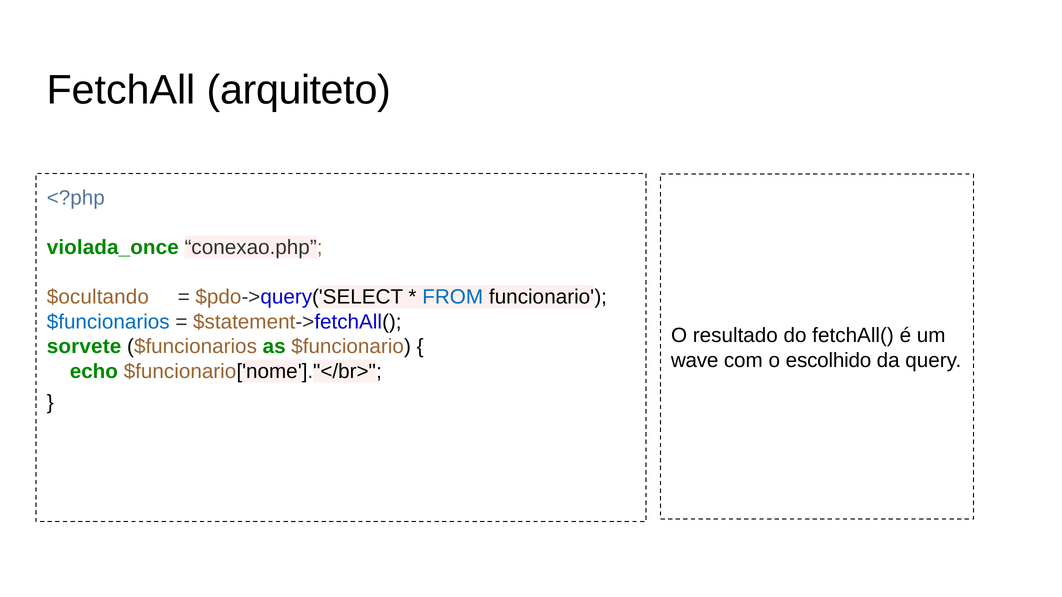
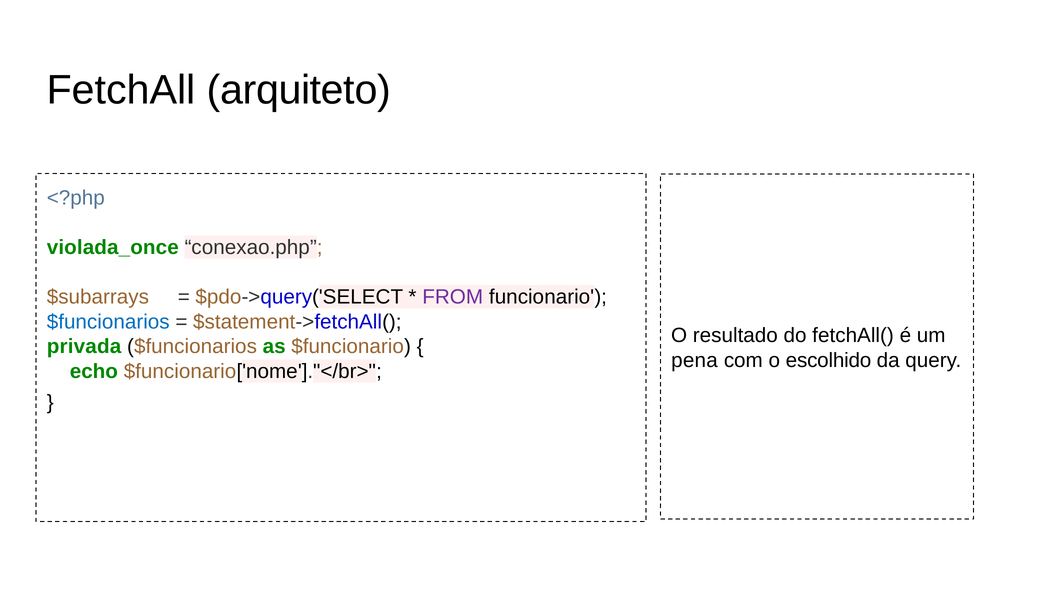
$ocultando: $ocultando -> $subarrays
FROM colour: blue -> purple
sorvete: sorvete -> privada
wave: wave -> pena
